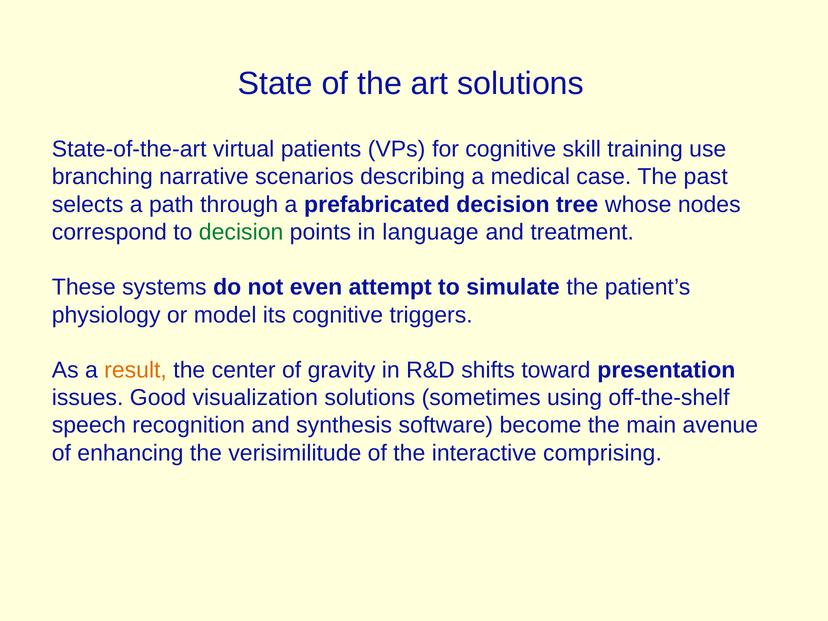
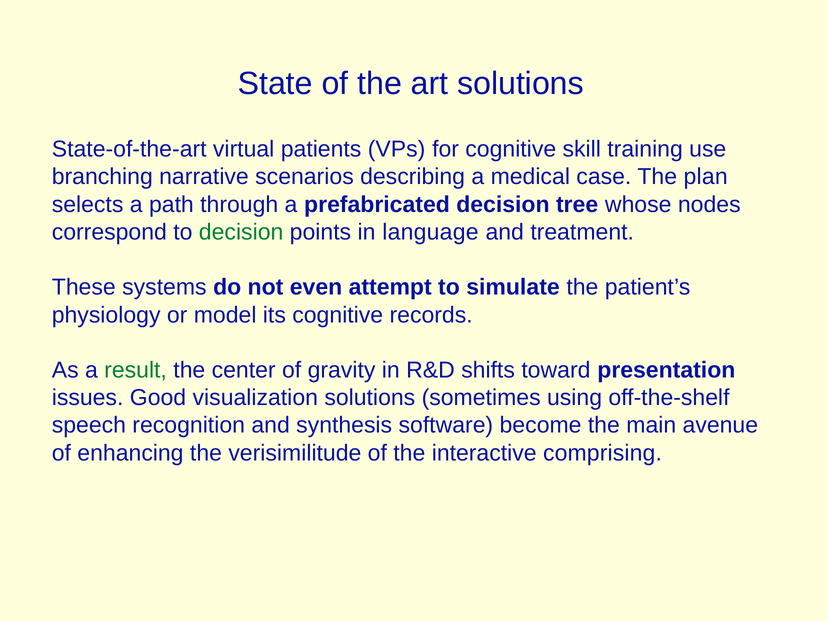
past: past -> plan
triggers: triggers -> records
result colour: orange -> green
